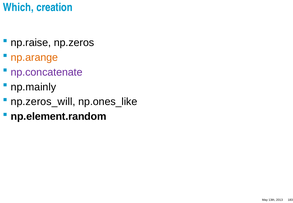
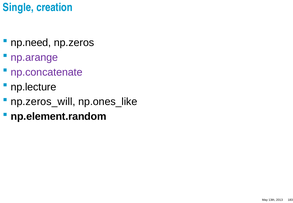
Which: Which -> Single
np.raise: np.raise -> np.need
np.arange colour: orange -> purple
np.mainly: np.mainly -> np.lecture
